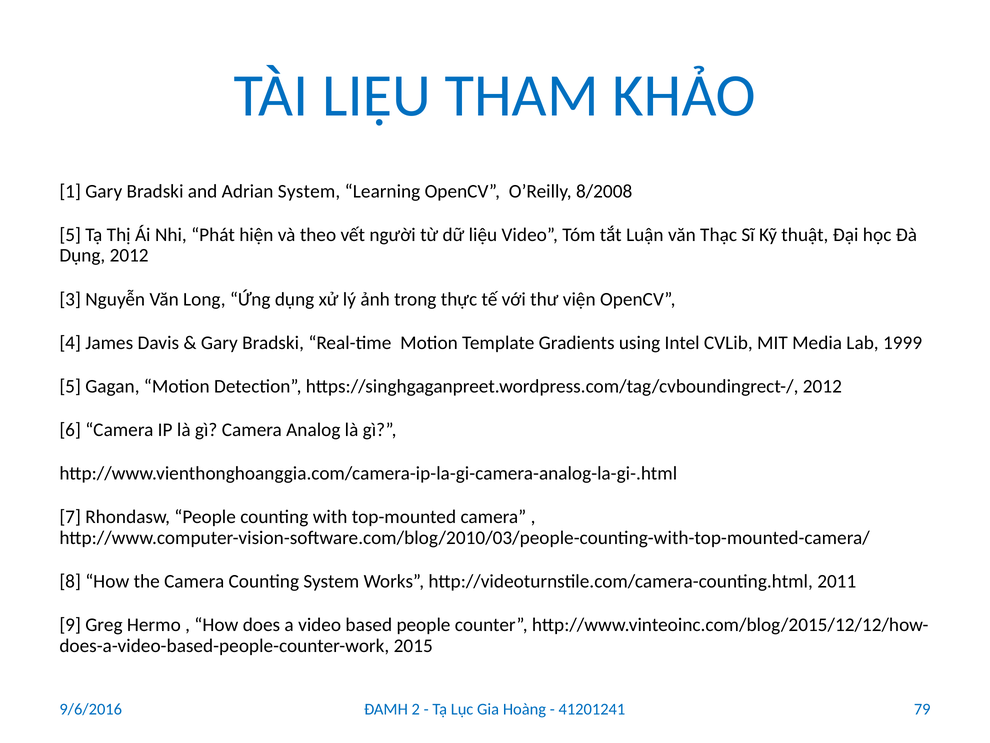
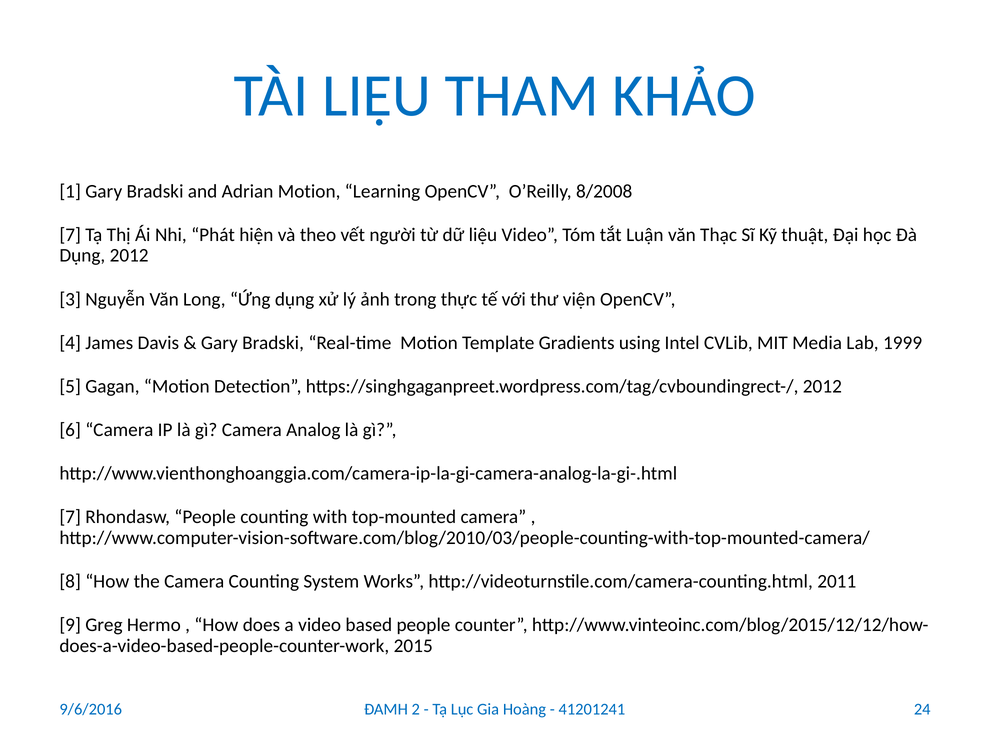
Adrian System: System -> Motion
5 at (70, 235): 5 -> 7
79: 79 -> 24
